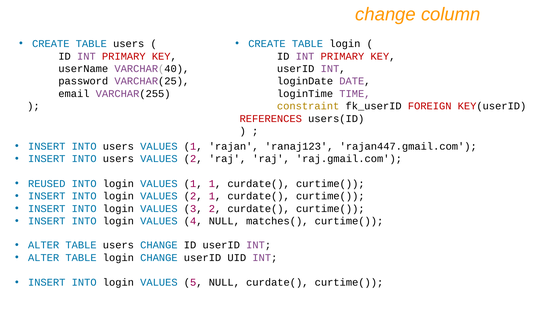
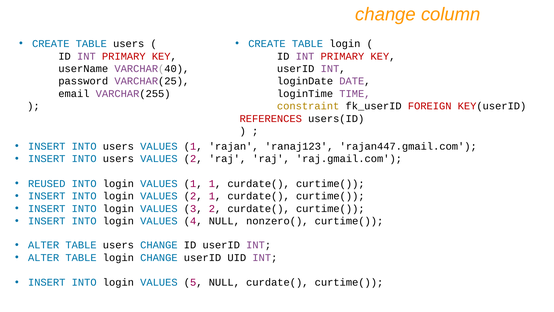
matches(: matches( -> nonzero(
